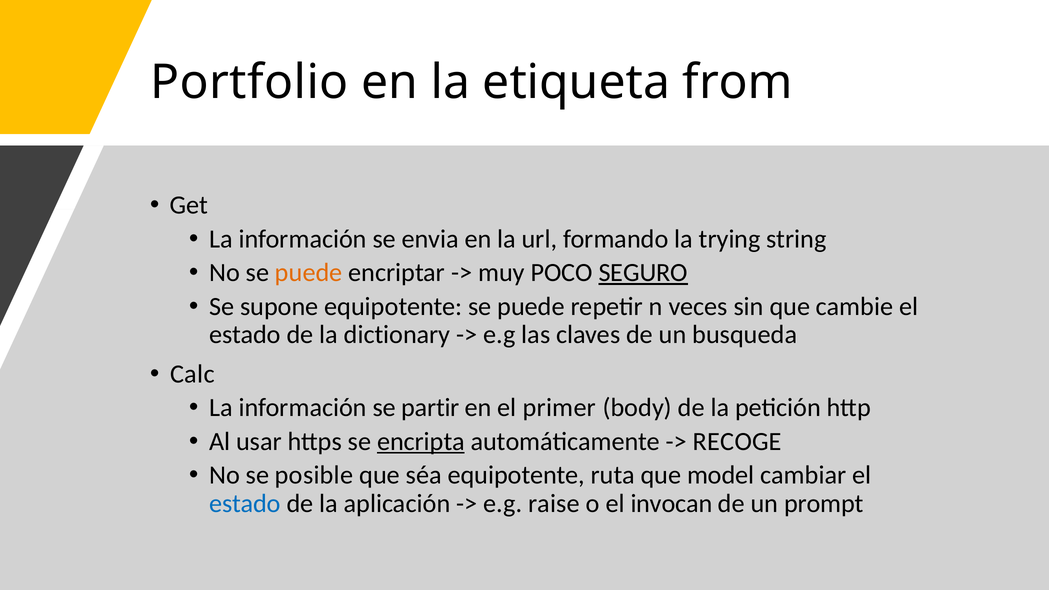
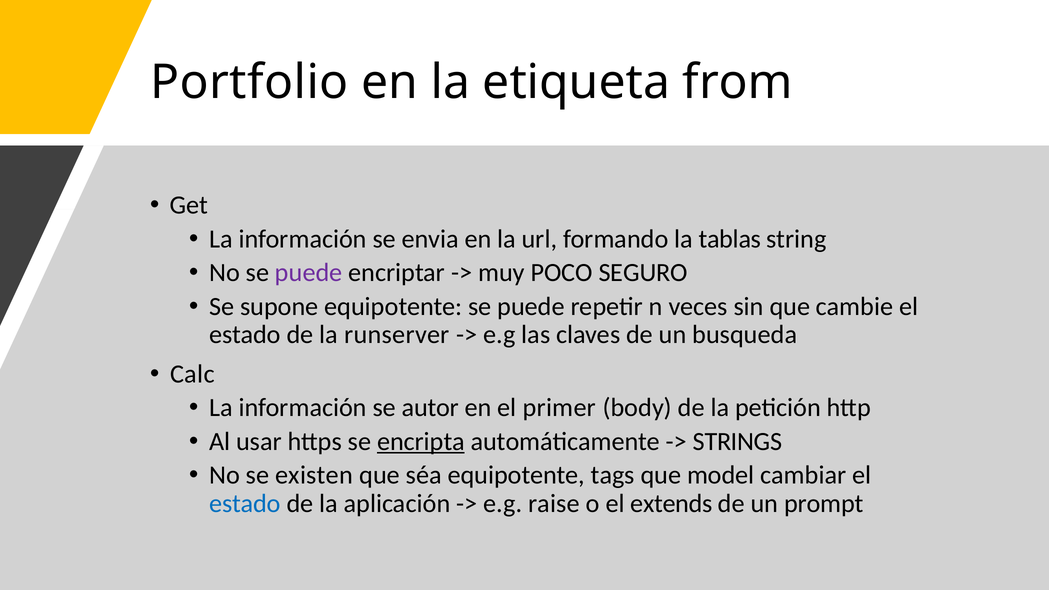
trying: trying -> tablas
puede at (309, 273) colour: orange -> purple
SEGURO underline: present -> none
dictionary: dictionary -> runserver
partir: partir -> autor
RECOGE: RECOGE -> STRINGS
posible: posible -> existen
ruta: ruta -> tags
invocan: invocan -> extends
